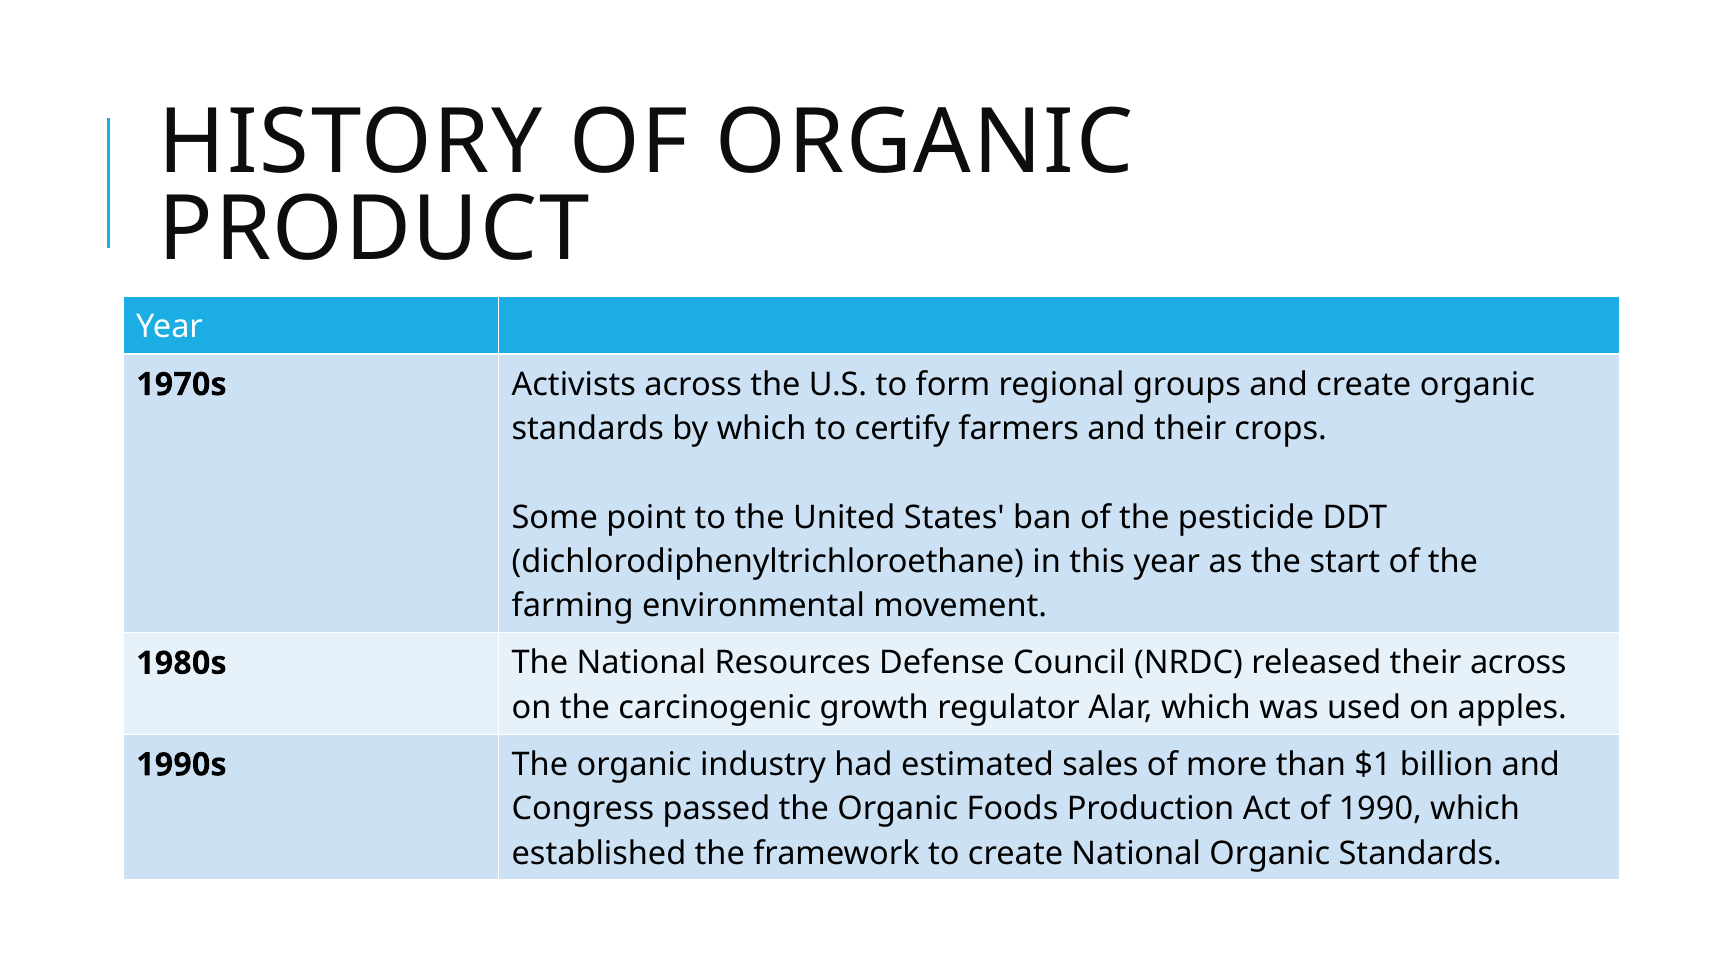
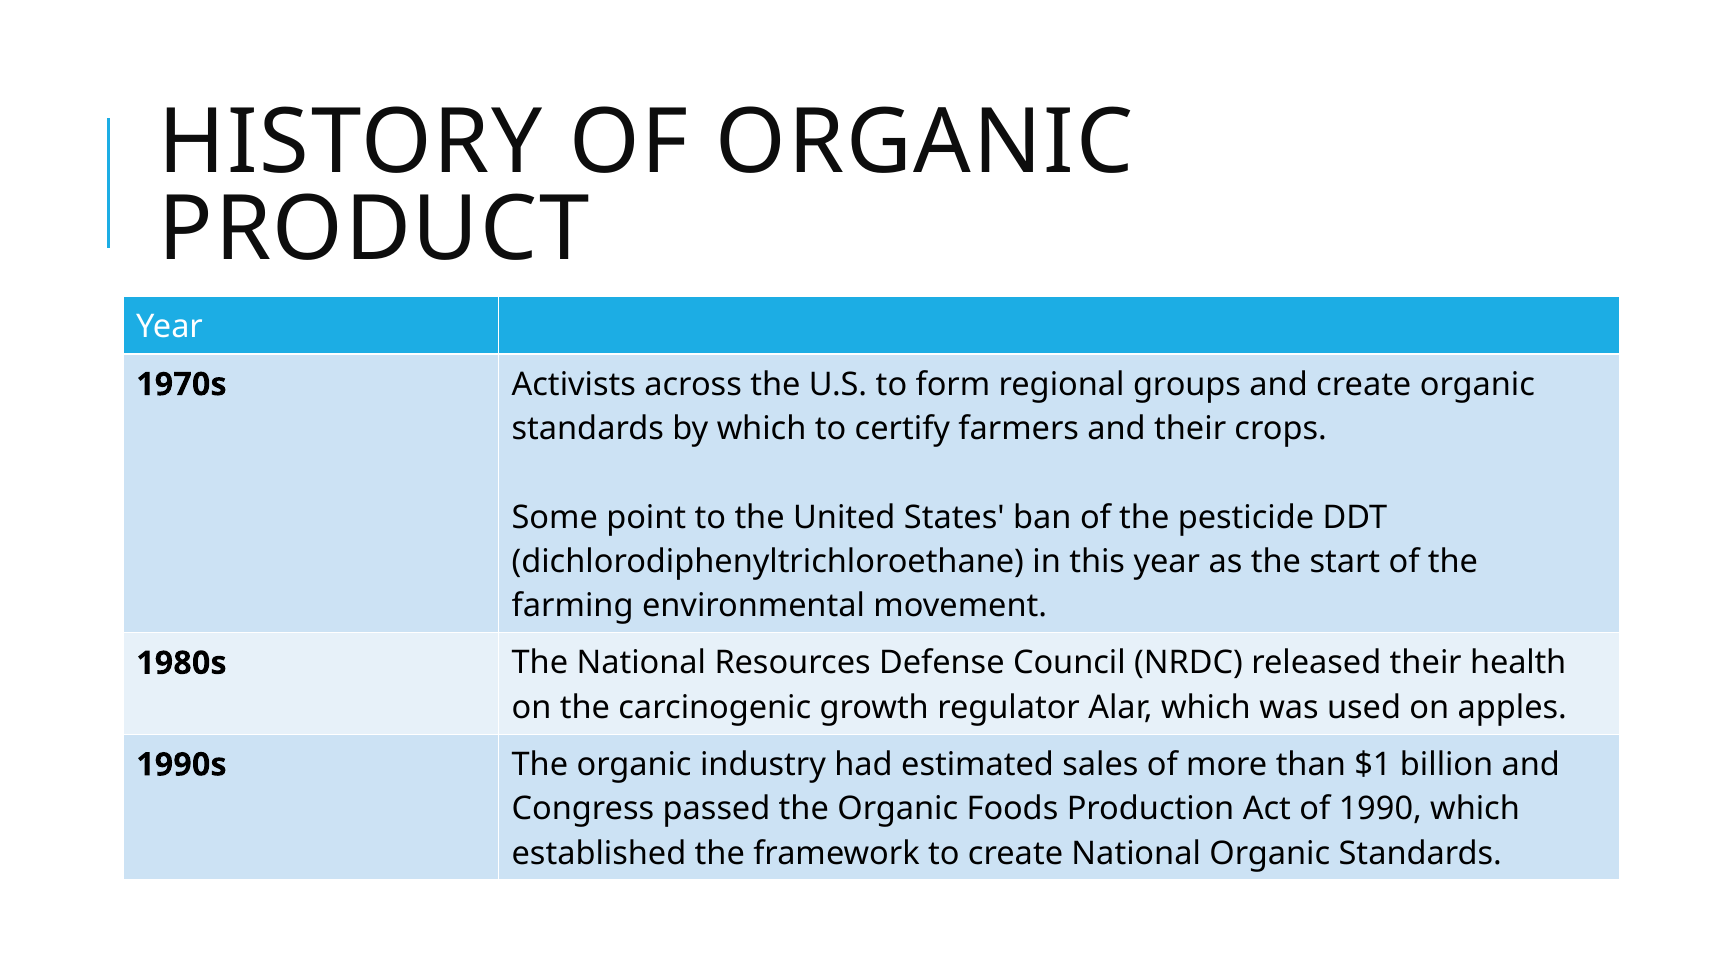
their across: across -> health
